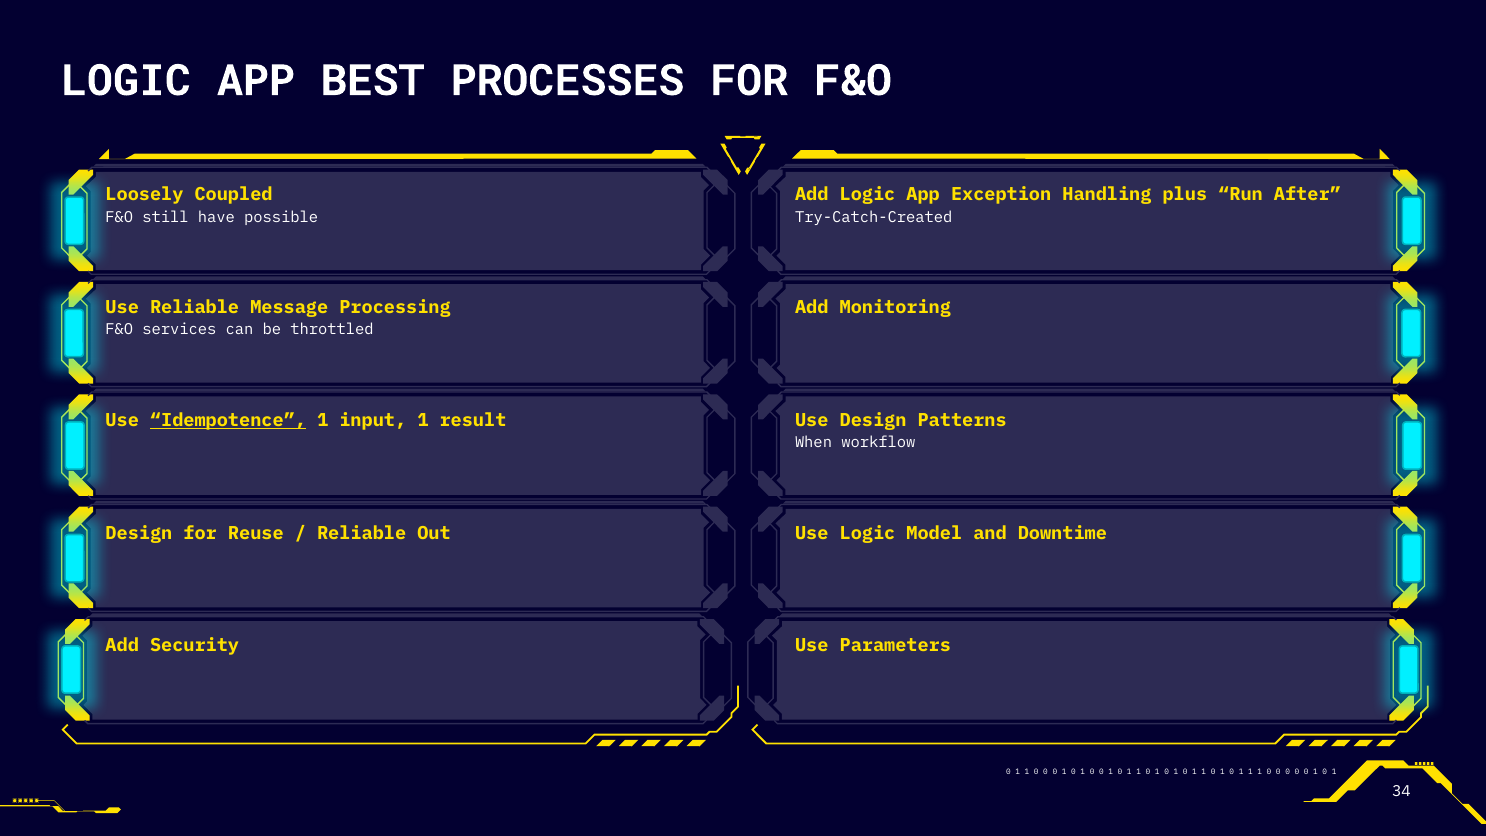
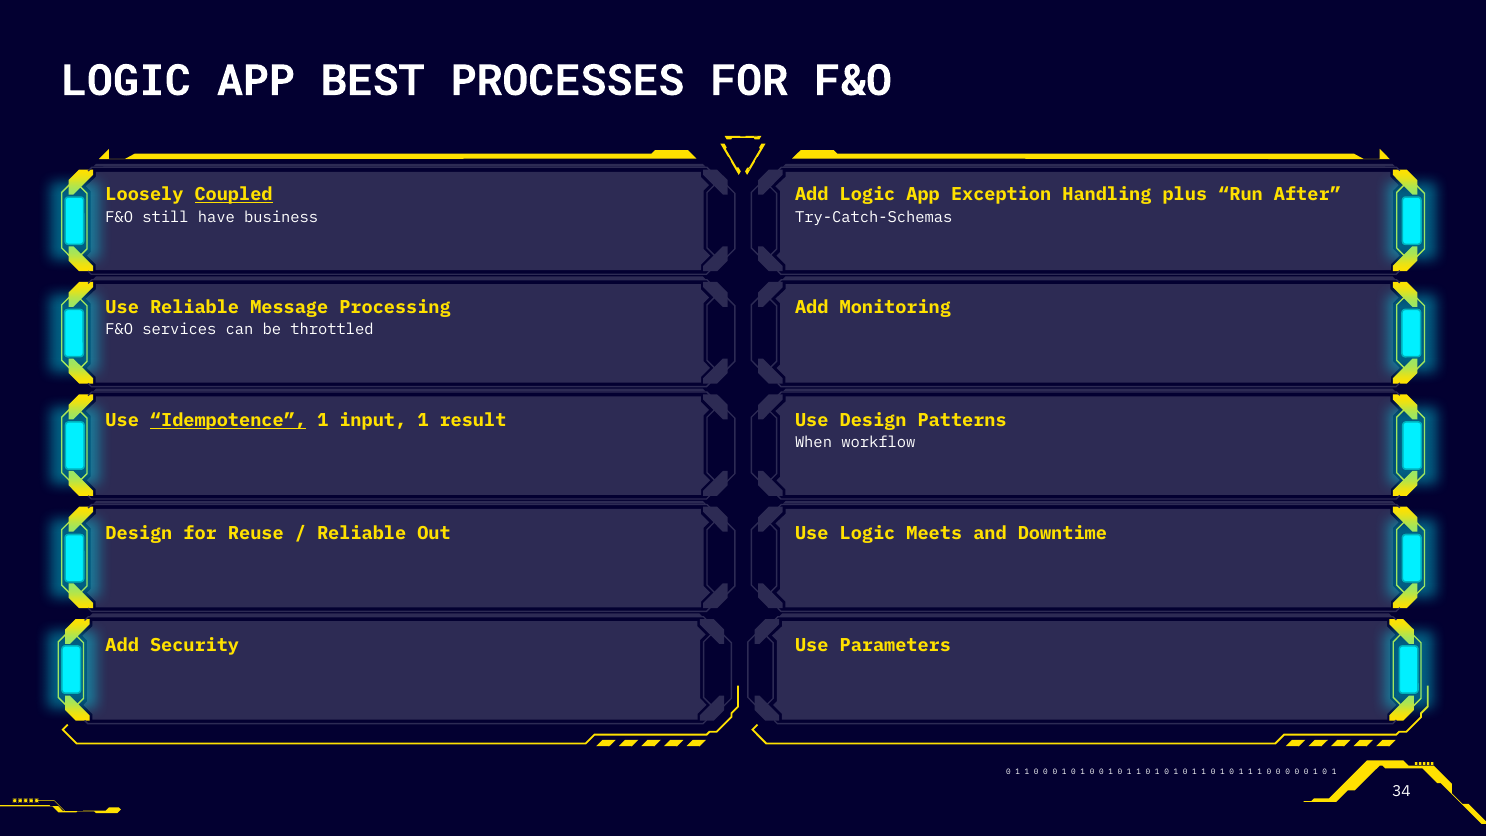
Coupled underline: none -> present
possible: possible -> business
Try-Catch-Created: Try-Catch-Created -> Try-Catch-Schemas
Model: Model -> Meets
